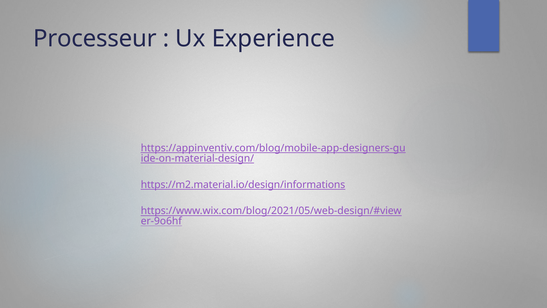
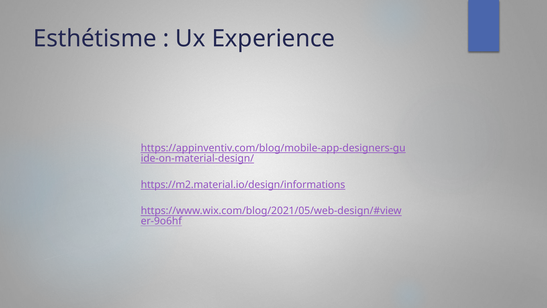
Processeur: Processeur -> Esthétisme
